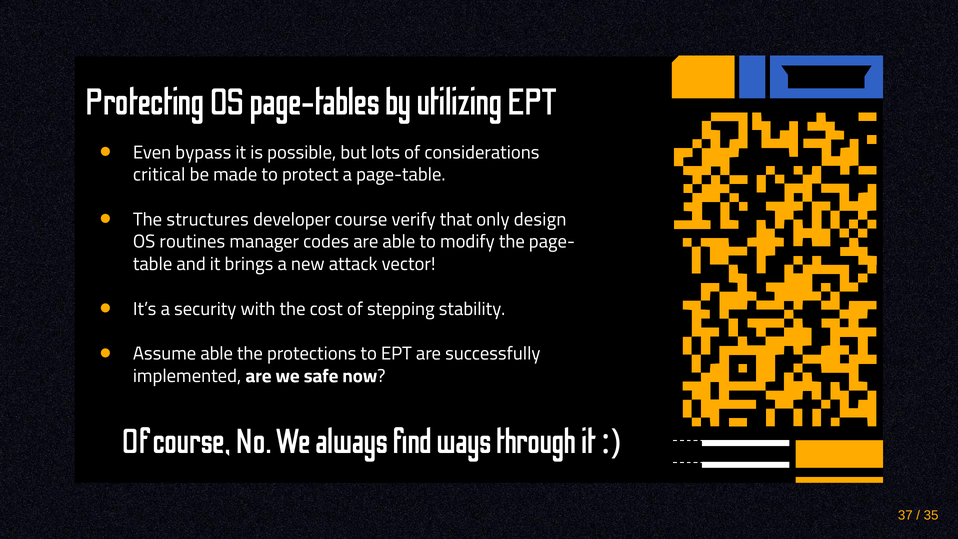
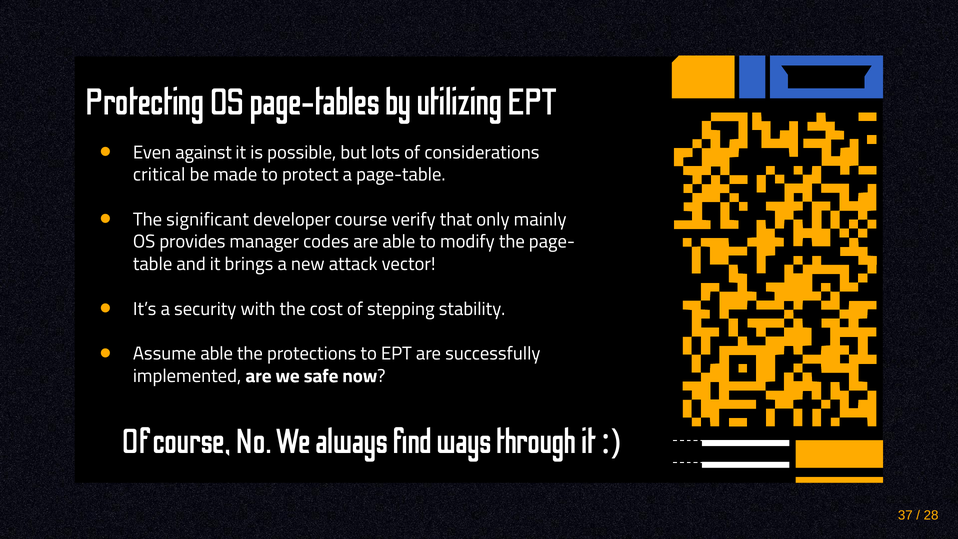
bypass: bypass -> against
structures: structures -> significant
design: design -> mainly
routines: routines -> provides
35: 35 -> 28
